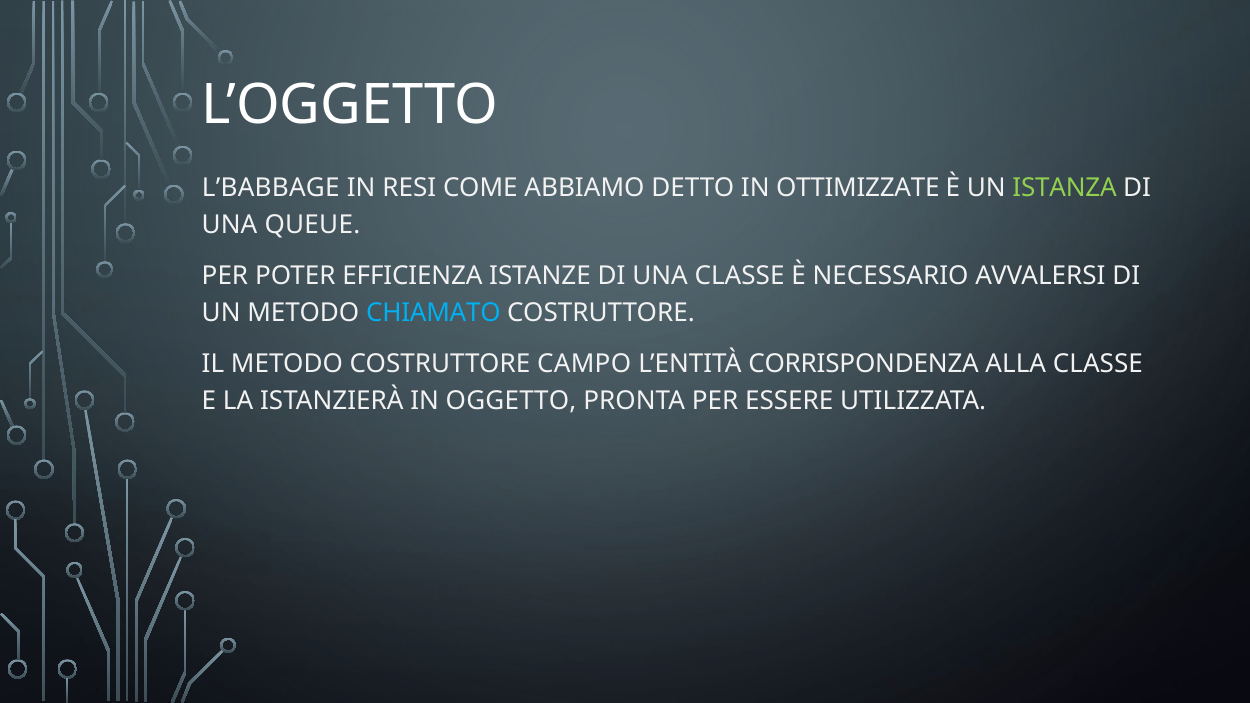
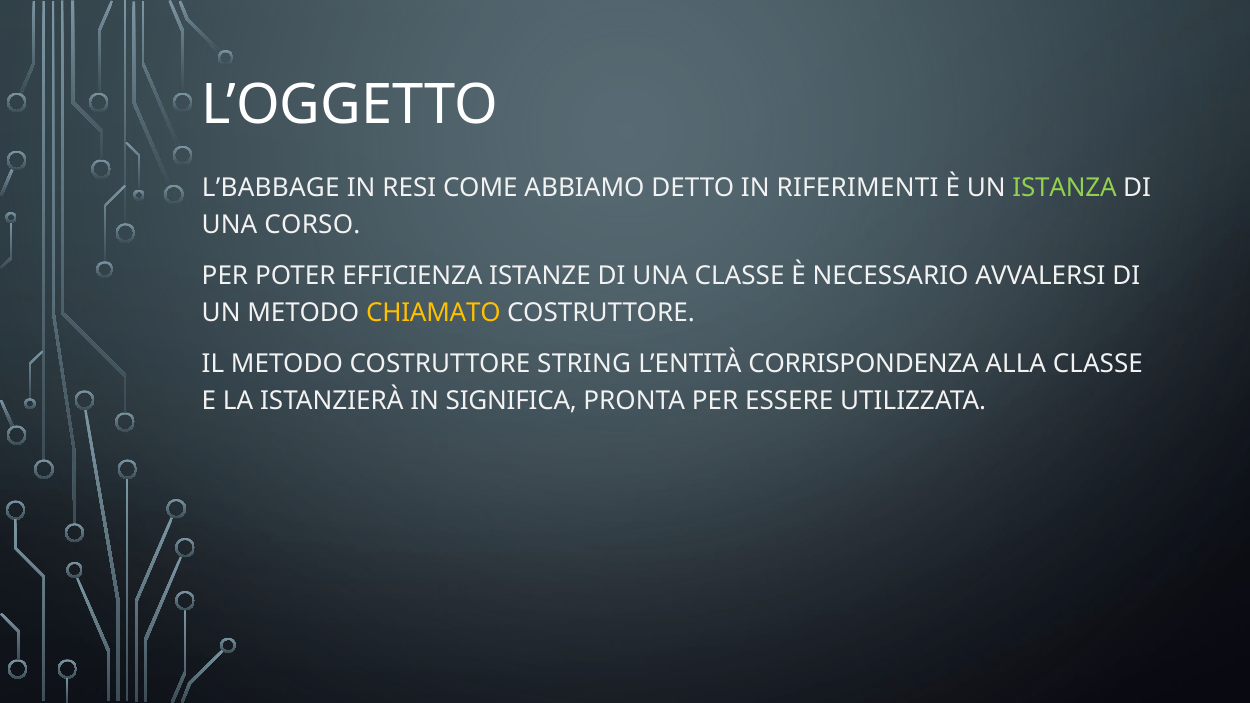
OTTIMIZZATE: OTTIMIZZATE -> RIFERIMENTI
QUEUE: QUEUE -> CORSO
CHIAMATO colour: light blue -> yellow
CAMPO: CAMPO -> STRING
OGGETTO: OGGETTO -> SIGNIFICA
